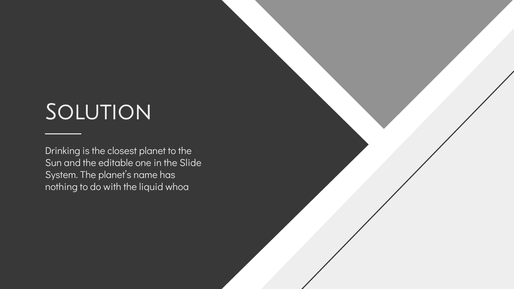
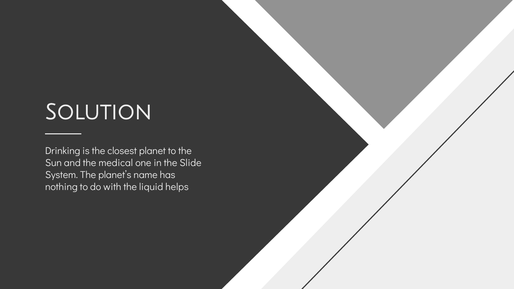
editable: editable -> medical
whoa: whoa -> helps
